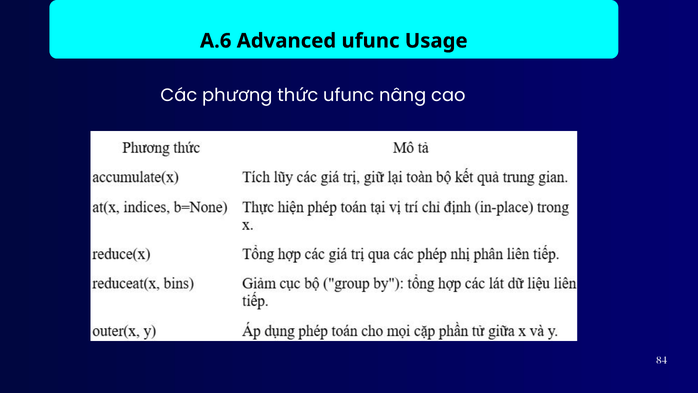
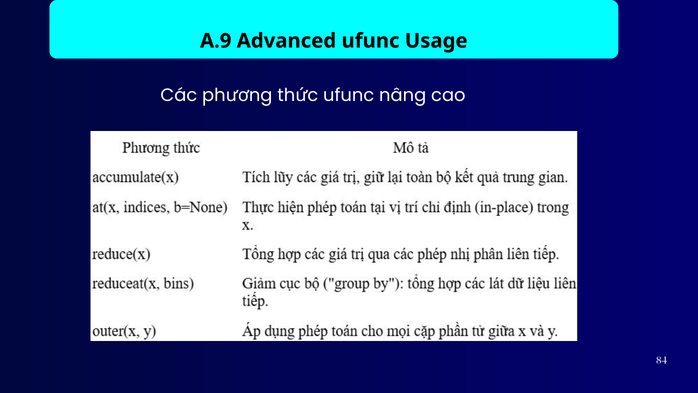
A.6: A.6 -> A.9
